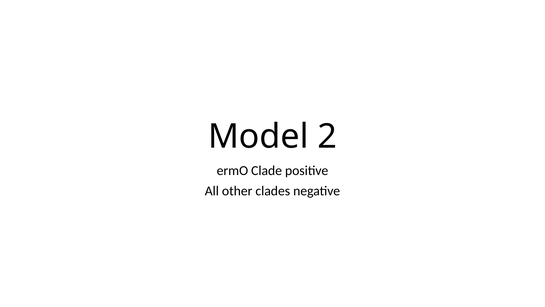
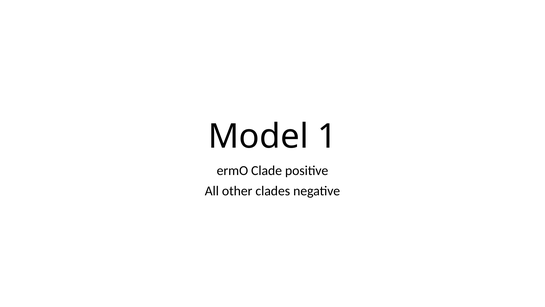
2: 2 -> 1
